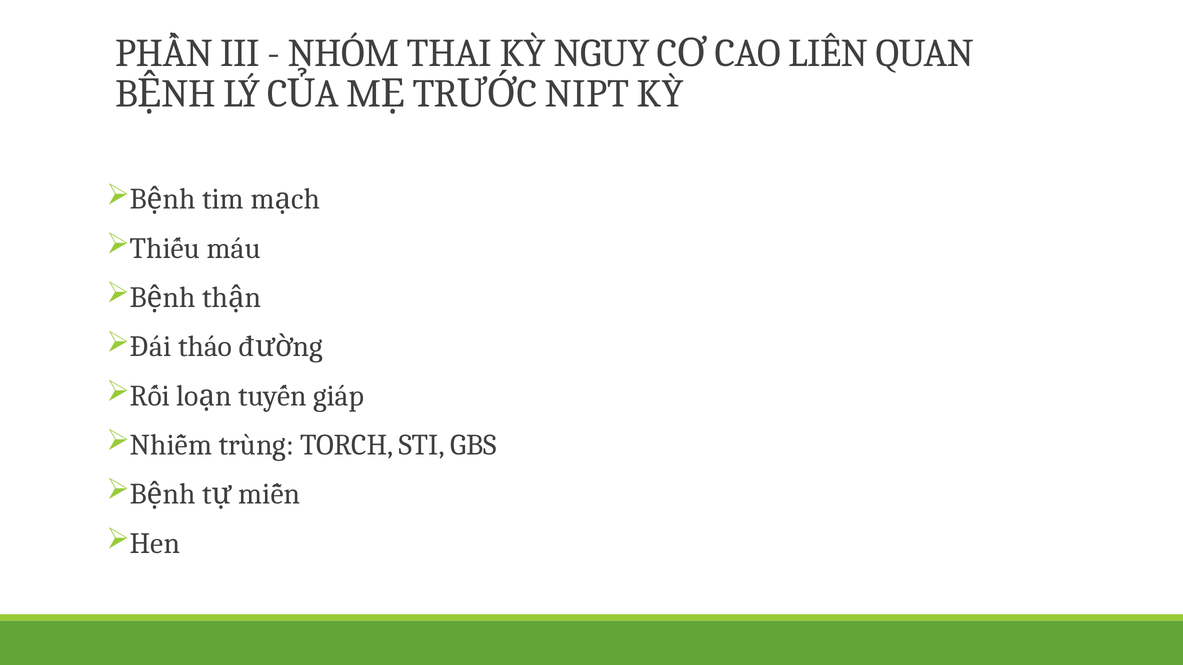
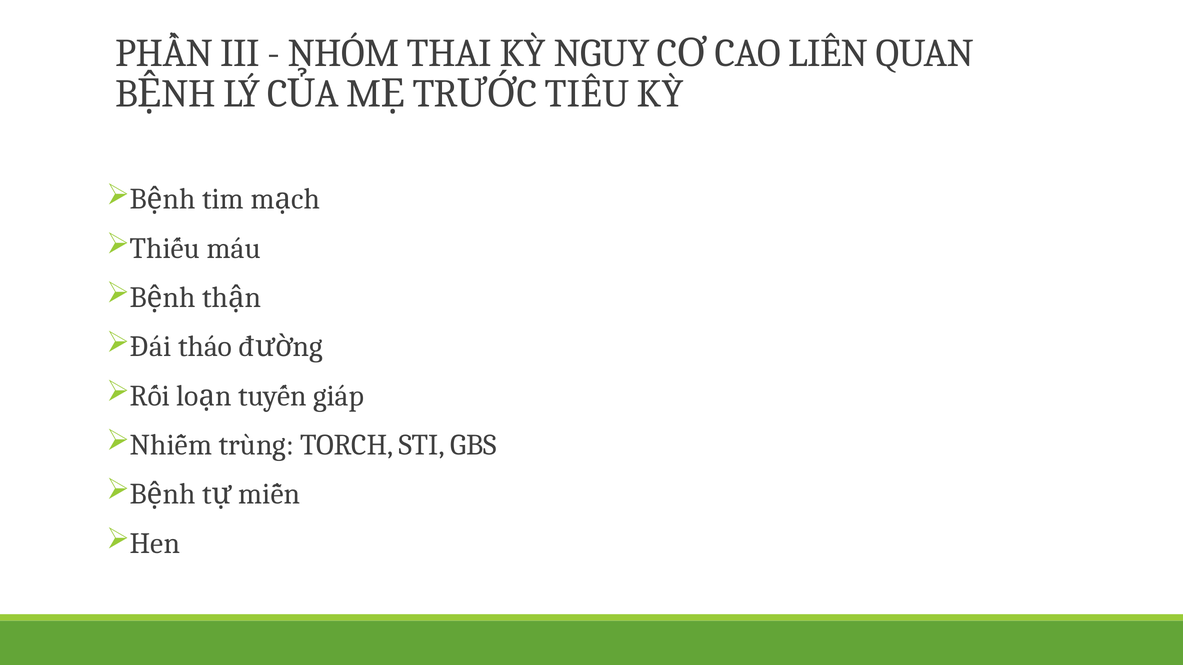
NIPT: NIPT -> TIÊU
